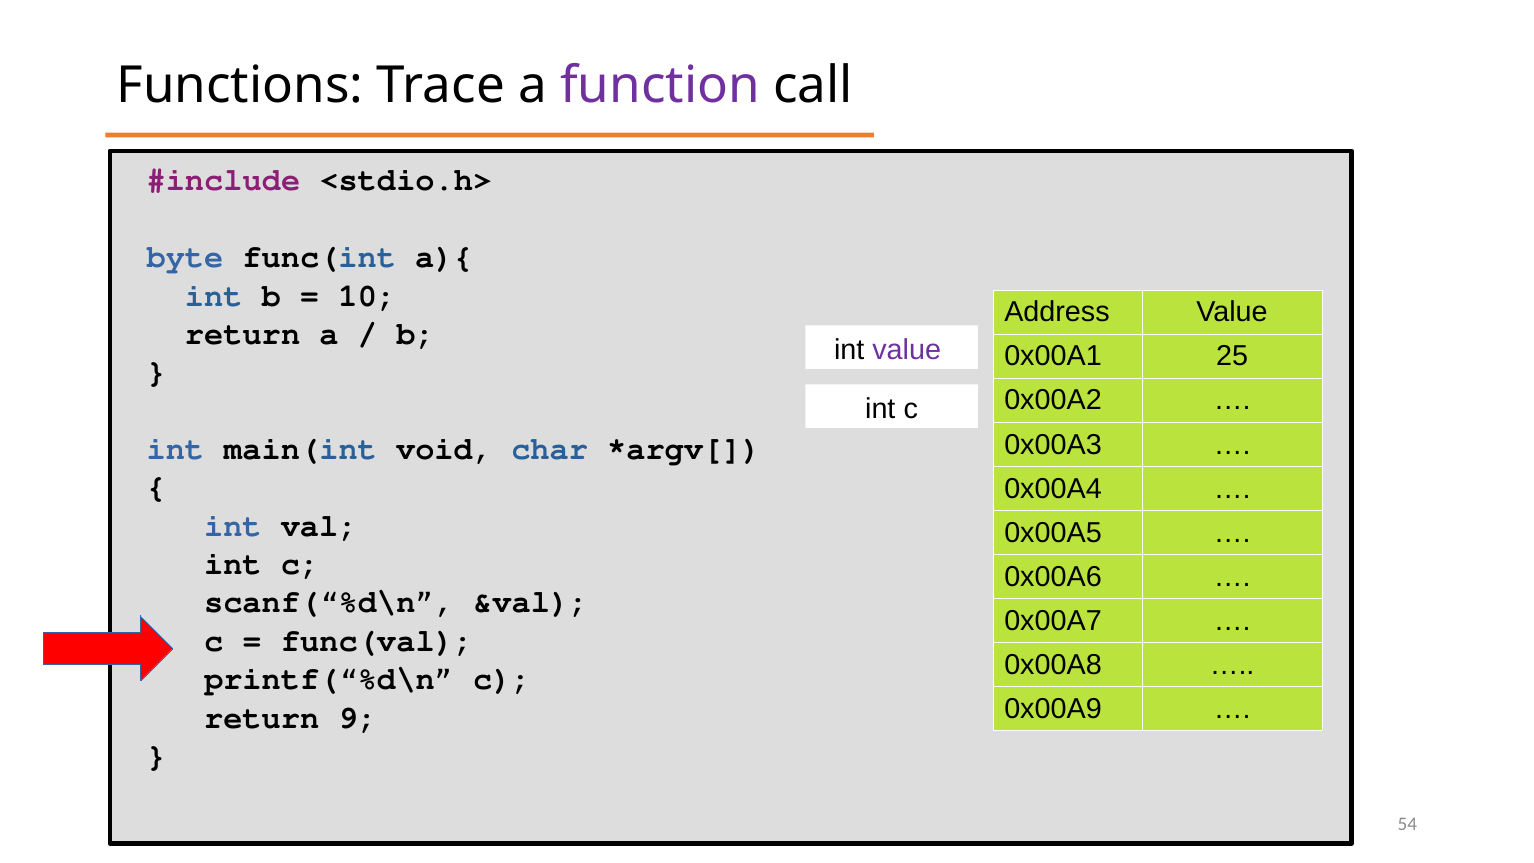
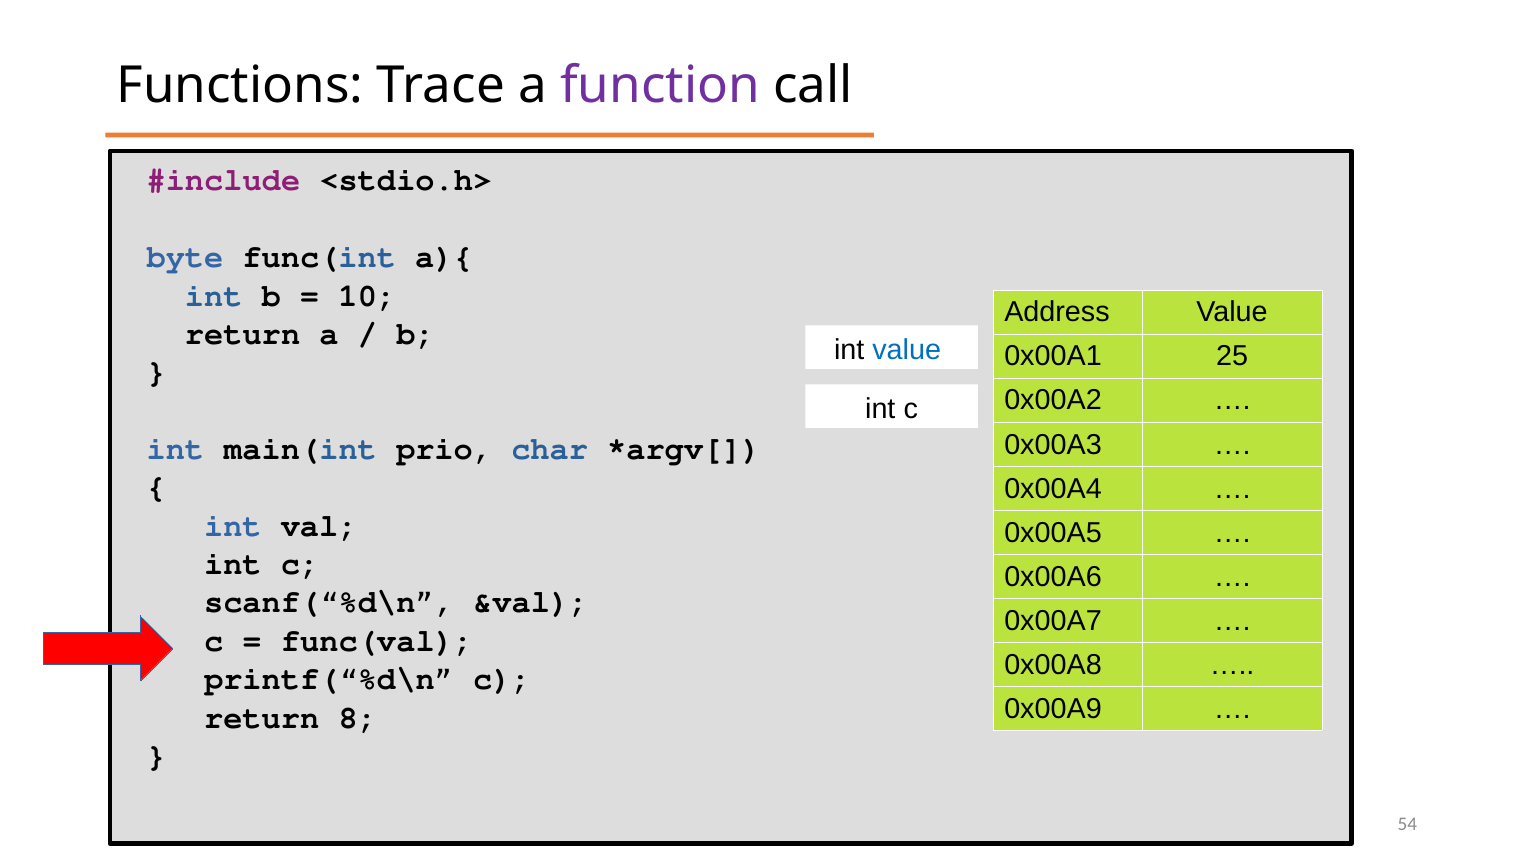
value at (907, 350) colour: purple -> blue
void: void -> prio
9: 9 -> 8
